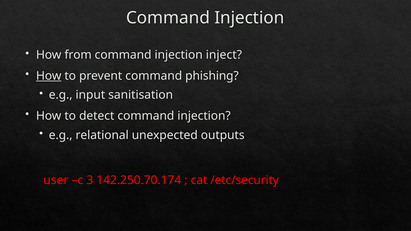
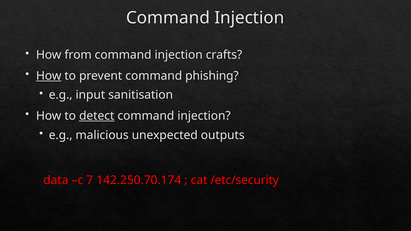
inject: inject -> crafts
detect underline: none -> present
relational: relational -> malicious
user: user -> data
3: 3 -> 7
